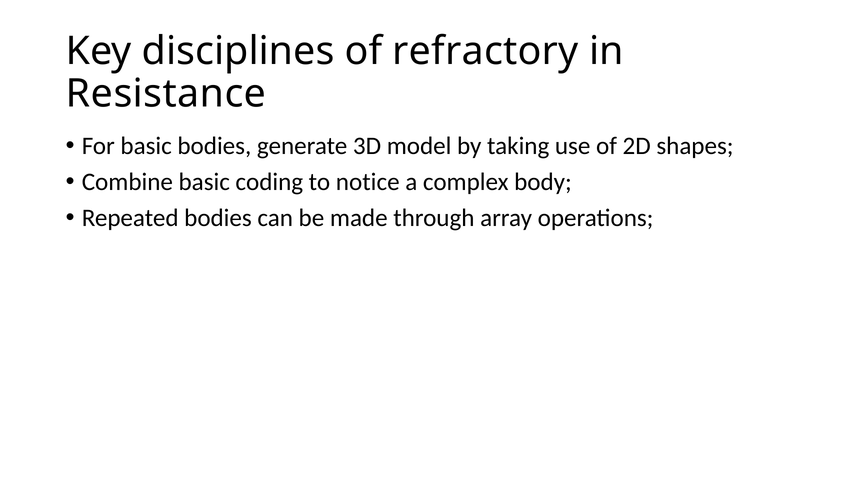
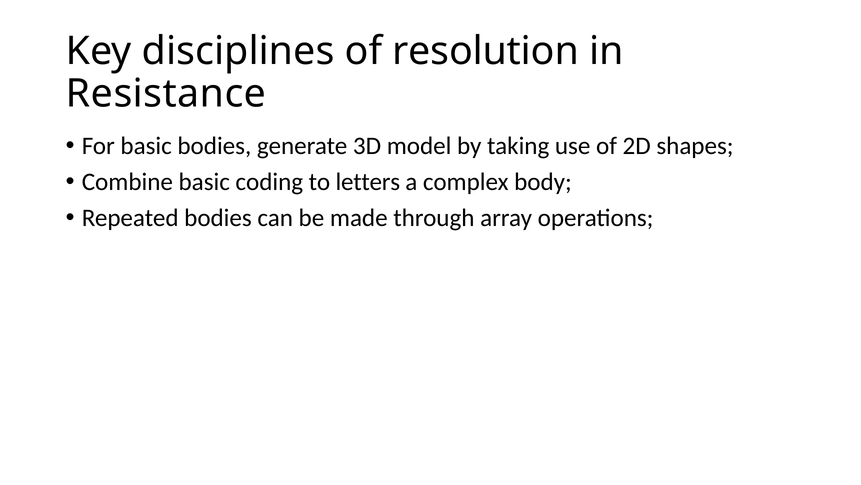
refractory: refractory -> resolution
notice: notice -> letters
